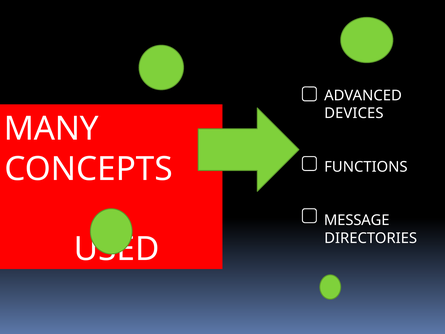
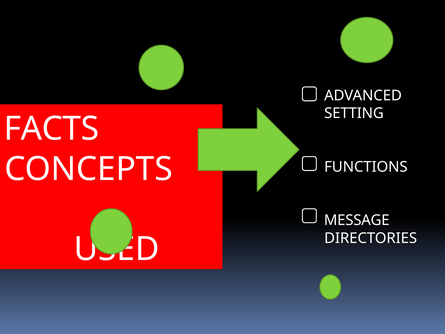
DEVICES: DEVICES -> SETTING
MANY: MANY -> FACTS
